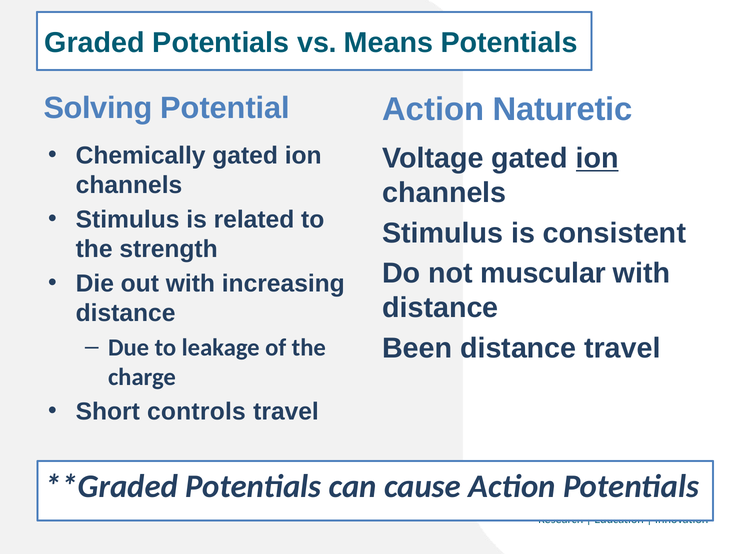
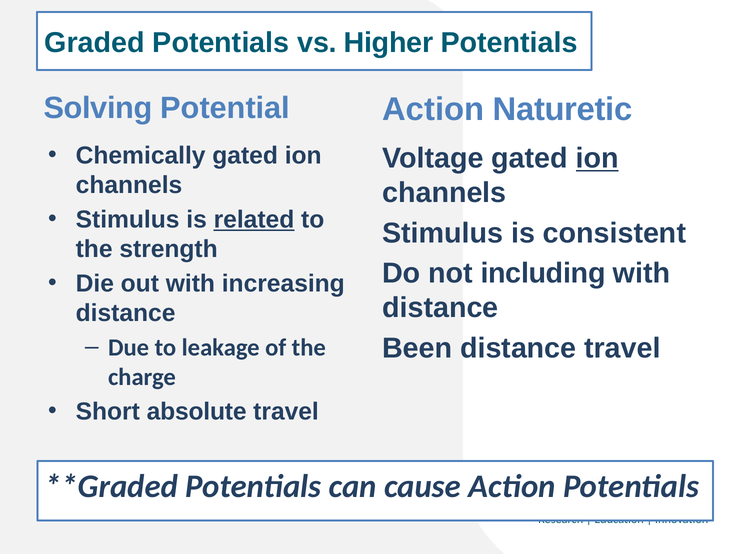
Means: Means -> Higher
related underline: none -> present
muscular: muscular -> including
controls: controls -> absolute
